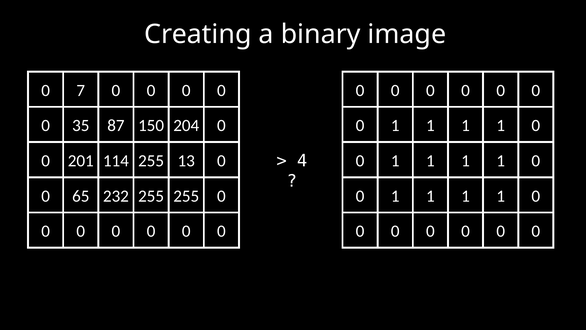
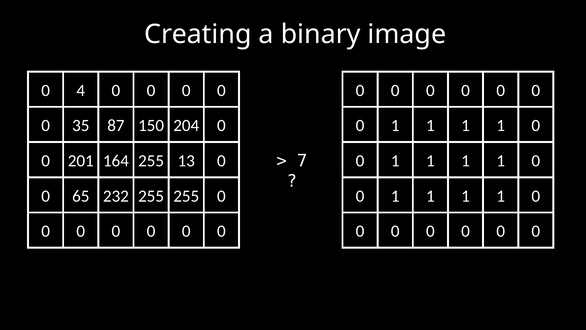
7: 7 -> 4
4: 4 -> 7
114: 114 -> 164
